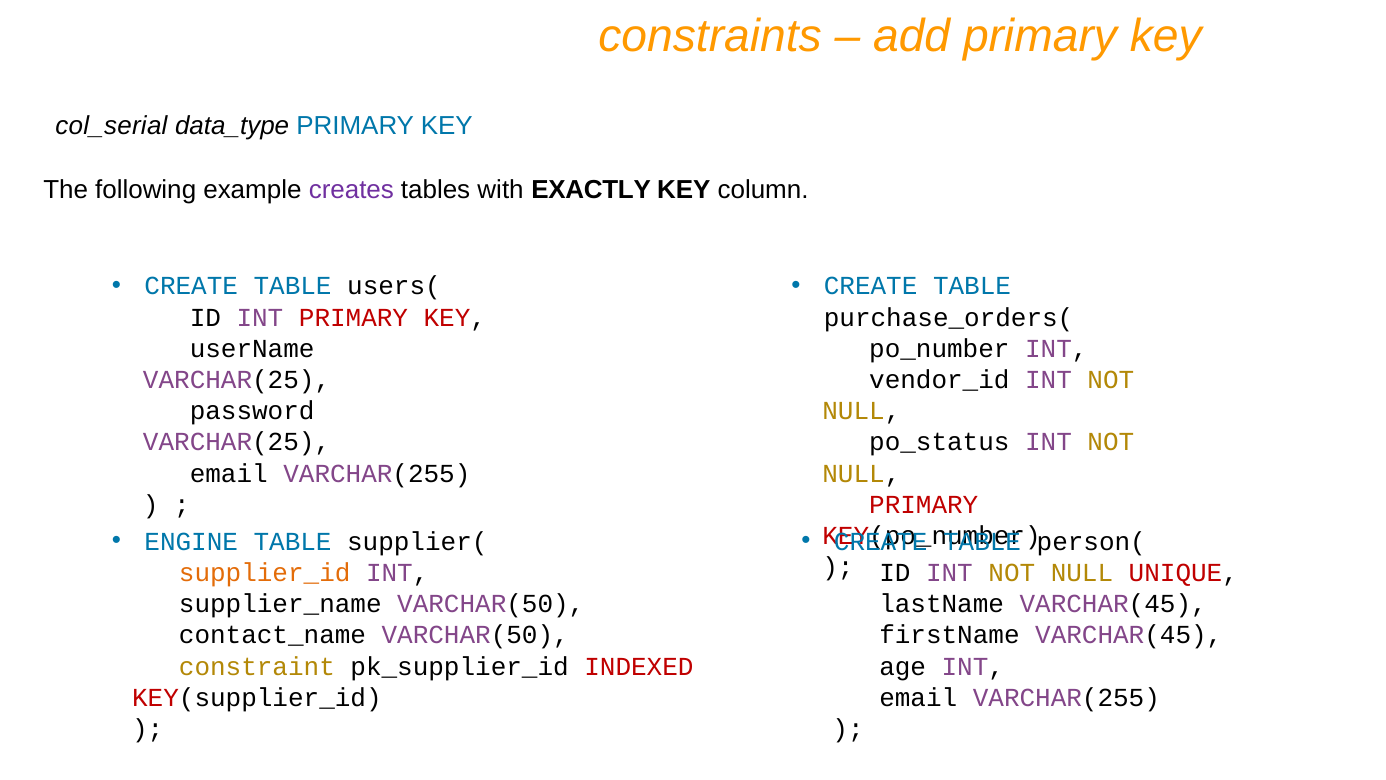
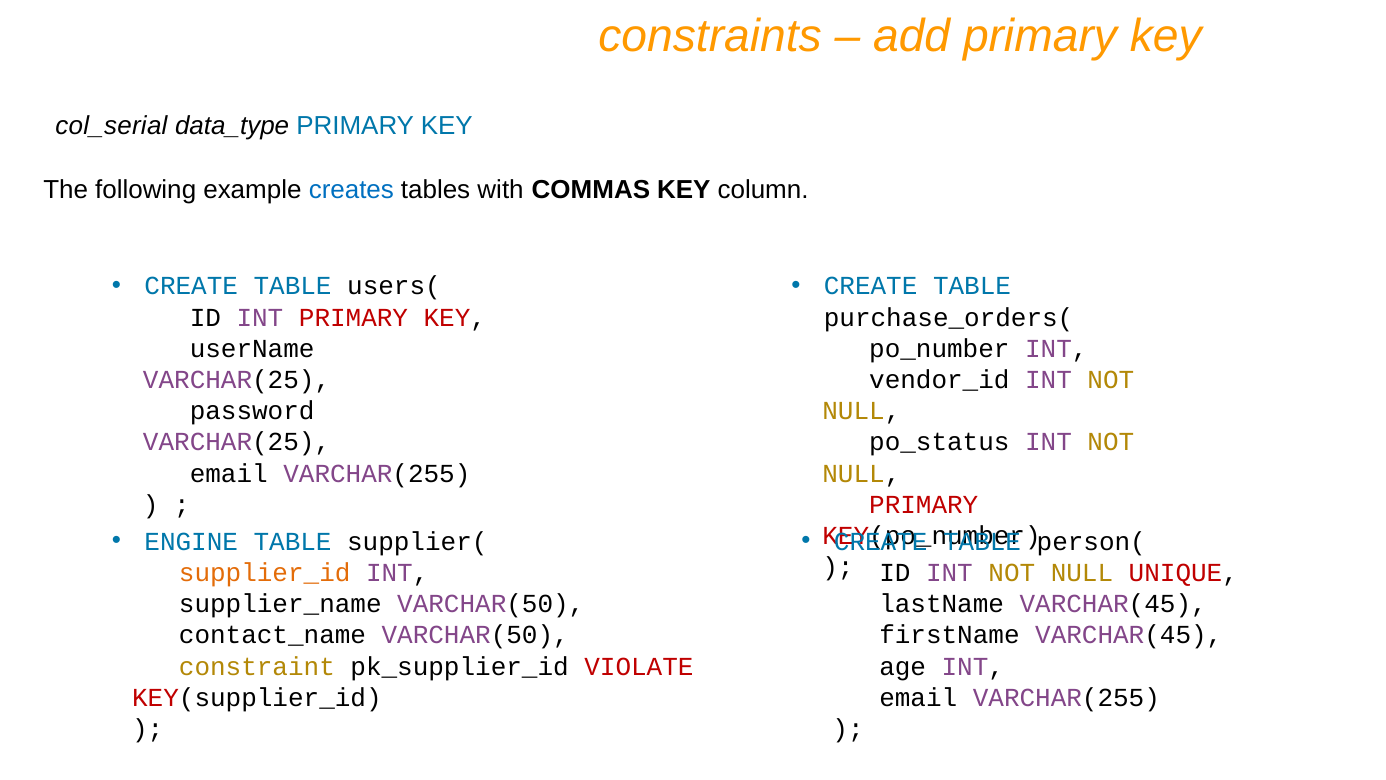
creates colour: purple -> blue
EXACTLY: EXACTLY -> COMMAS
INDEXED: INDEXED -> VIOLATE
